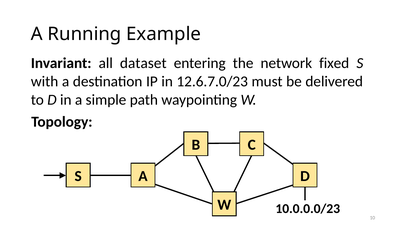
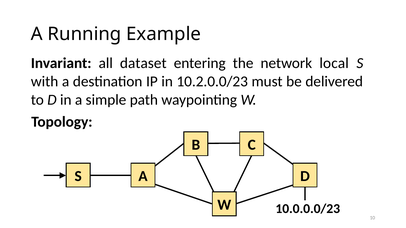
fixed: fixed -> local
12.6.7.0/23: 12.6.7.0/23 -> 10.2.0.0/23
